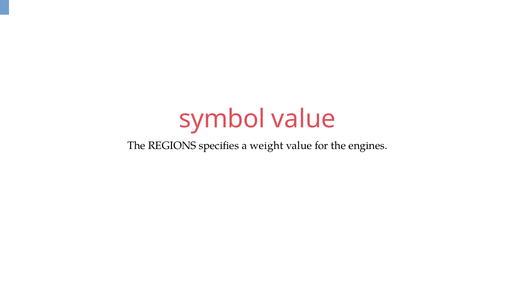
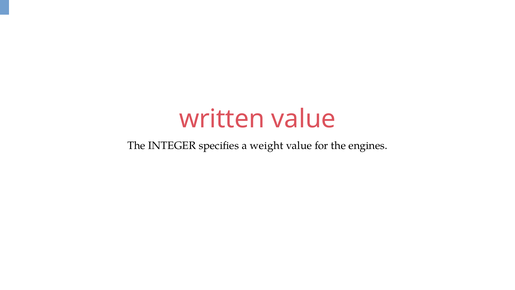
symbol: symbol -> written
REGIONS: REGIONS -> INTEGER
